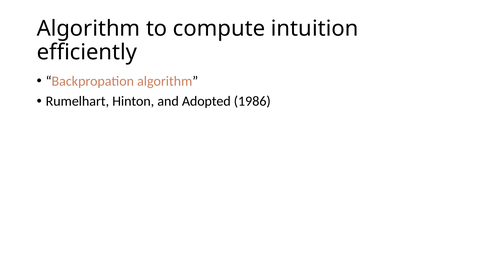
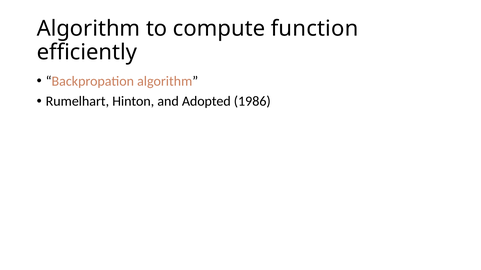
intuition: intuition -> function
